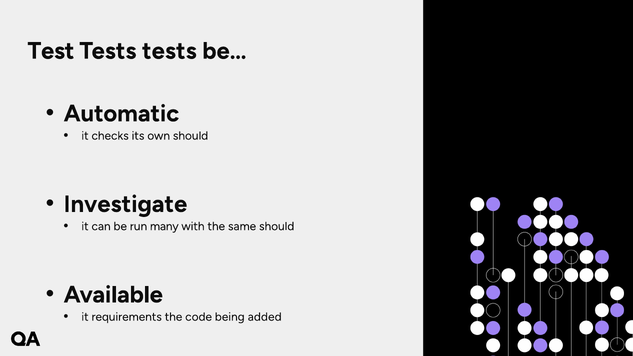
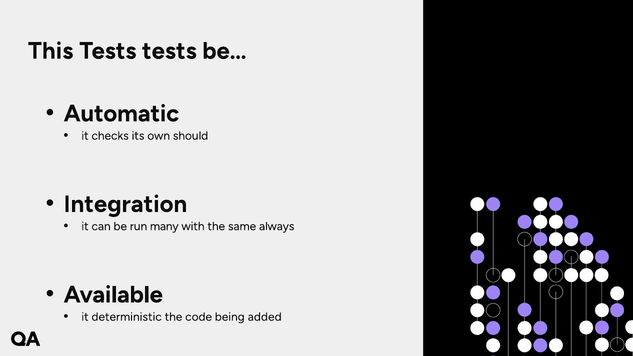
Test: Test -> This
Investigate: Investigate -> Integration
same should: should -> always
requirements: requirements -> deterministic
